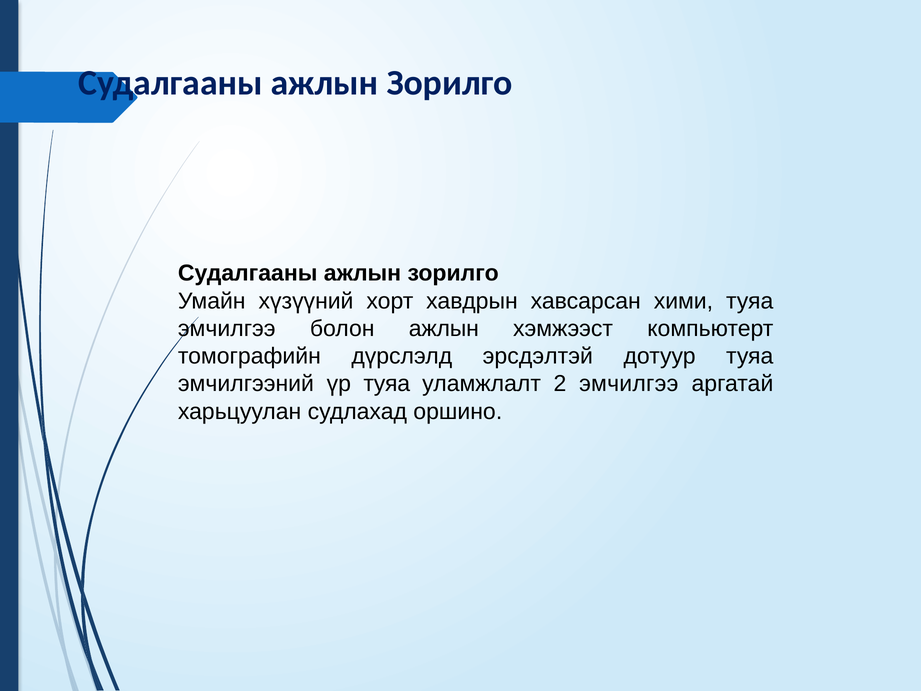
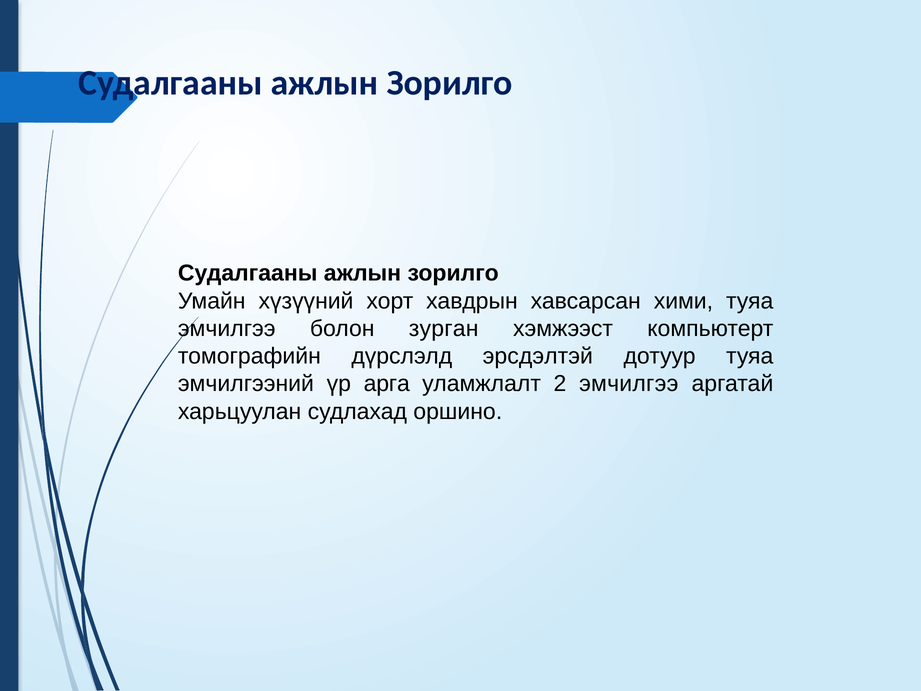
болон ажлын: ажлын -> зурган
үр туяа: туяа -> арга
